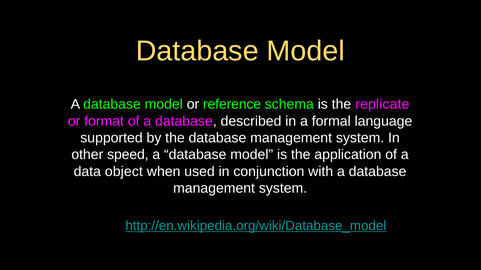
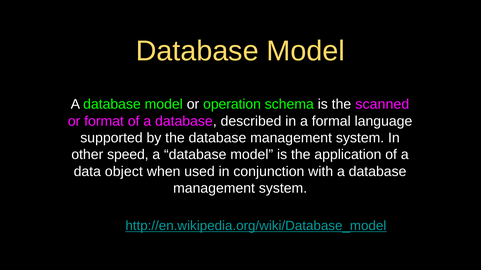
reference: reference -> operation
replicate: replicate -> scanned
